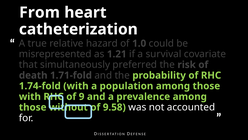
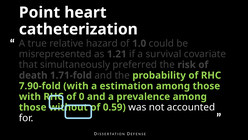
From: From -> Point
1.74-fold: 1.74-fold -> 7.90-fold
population: population -> estimation
9: 9 -> 0
9.58: 9.58 -> 0.59
